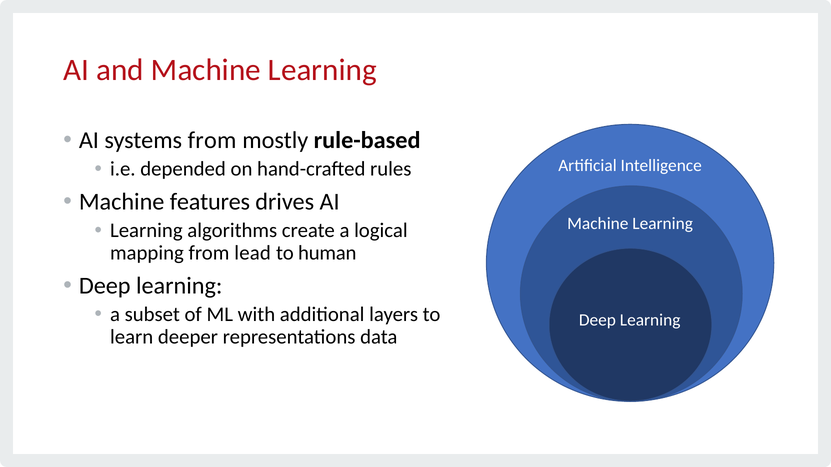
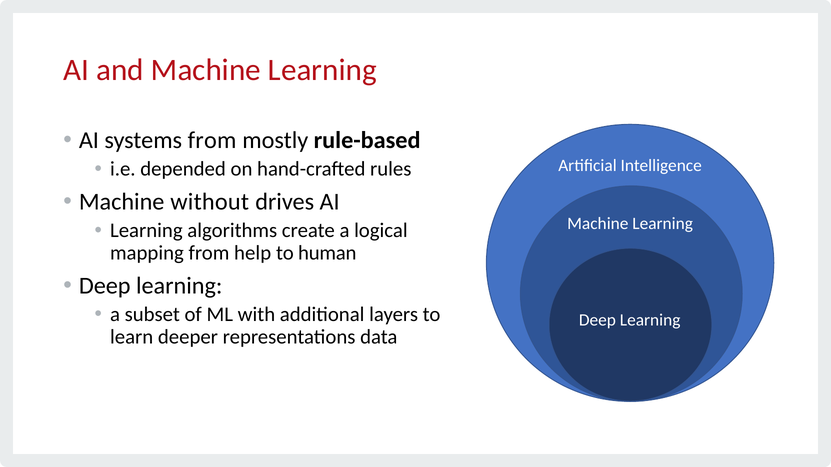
features: features -> without
lead: lead -> help
